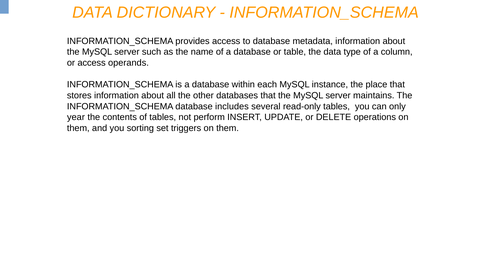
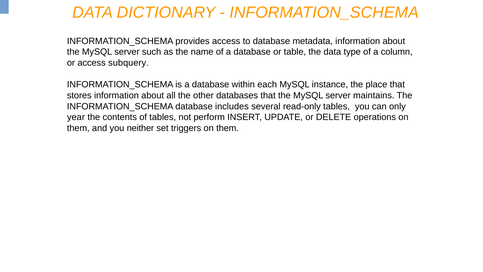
operands: operands -> subquery
sorting: sorting -> neither
